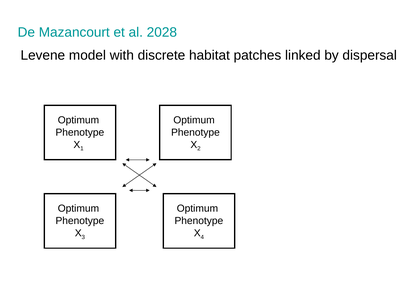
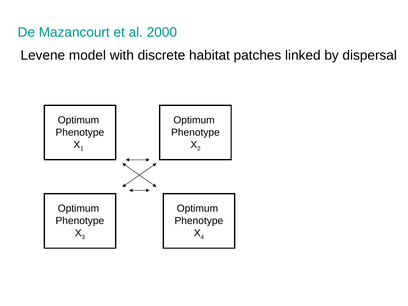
2028: 2028 -> 2000
